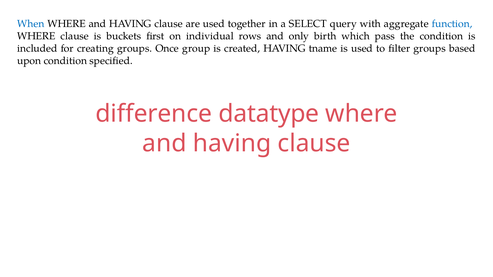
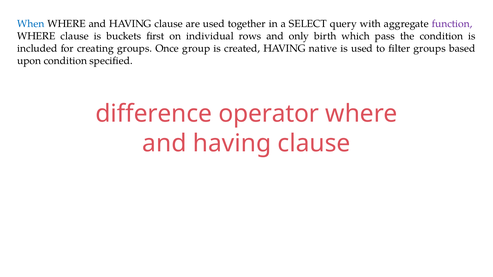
function colour: blue -> purple
tname: tname -> native
datatype: datatype -> operator
